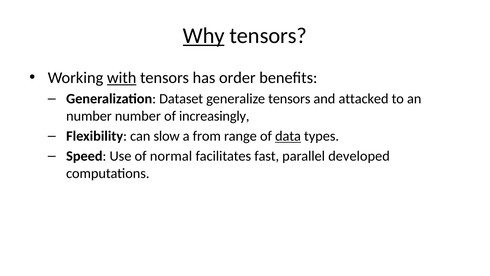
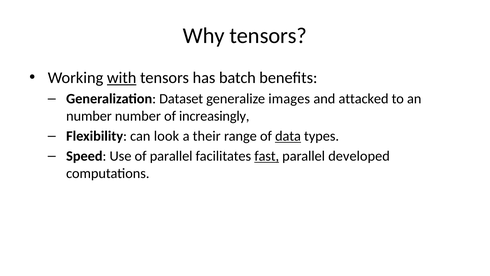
Why underline: present -> none
order: order -> batch
generalize tensors: tensors -> images
slow: slow -> look
from: from -> their
of normal: normal -> parallel
fast underline: none -> present
